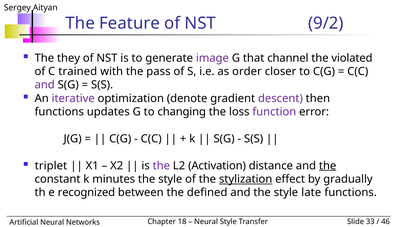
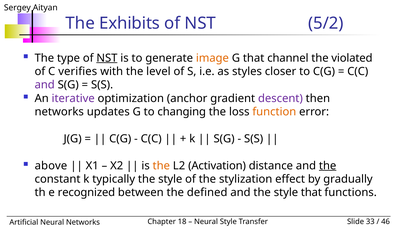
Feature: Feature -> Exhibits
9/2: 9/2 -> 5/2
they: they -> type
NST at (107, 58) underline: none -> present
image colour: purple -> orange
trained: trained -> verifies
pass: pass -> level
order: order -> styles
denote: denote -> anchor
functions at (59, 112): functions -> networks
function colour: purple -> orange
triplet: triplet -> above
the at (161, 166) colour: purple -> orange
minutes: minutes -> typically
stylization underline: present -> none
style late: late -> that
